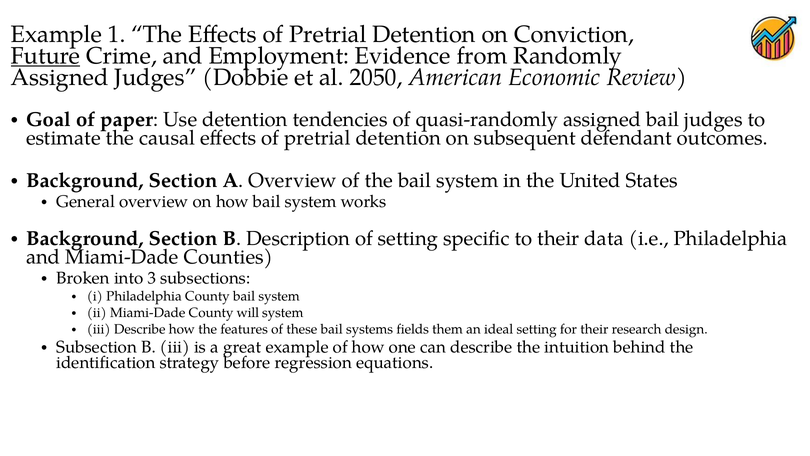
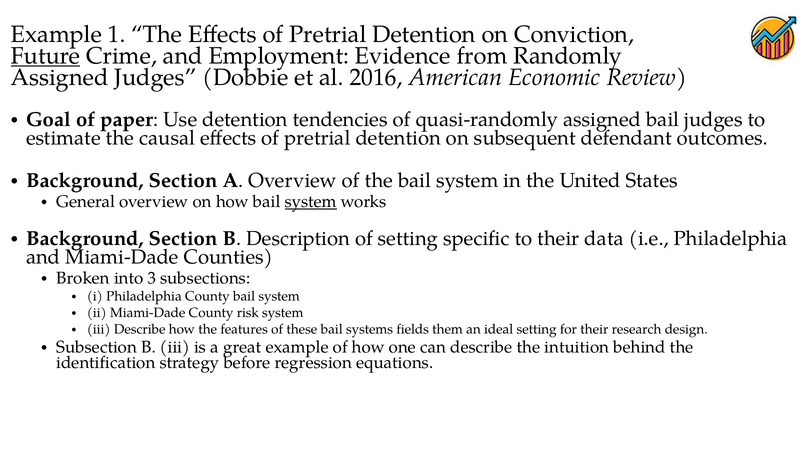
2050: 2050 -> 2016
system at (311, 202) underline: none -> present
will: will -> risk
